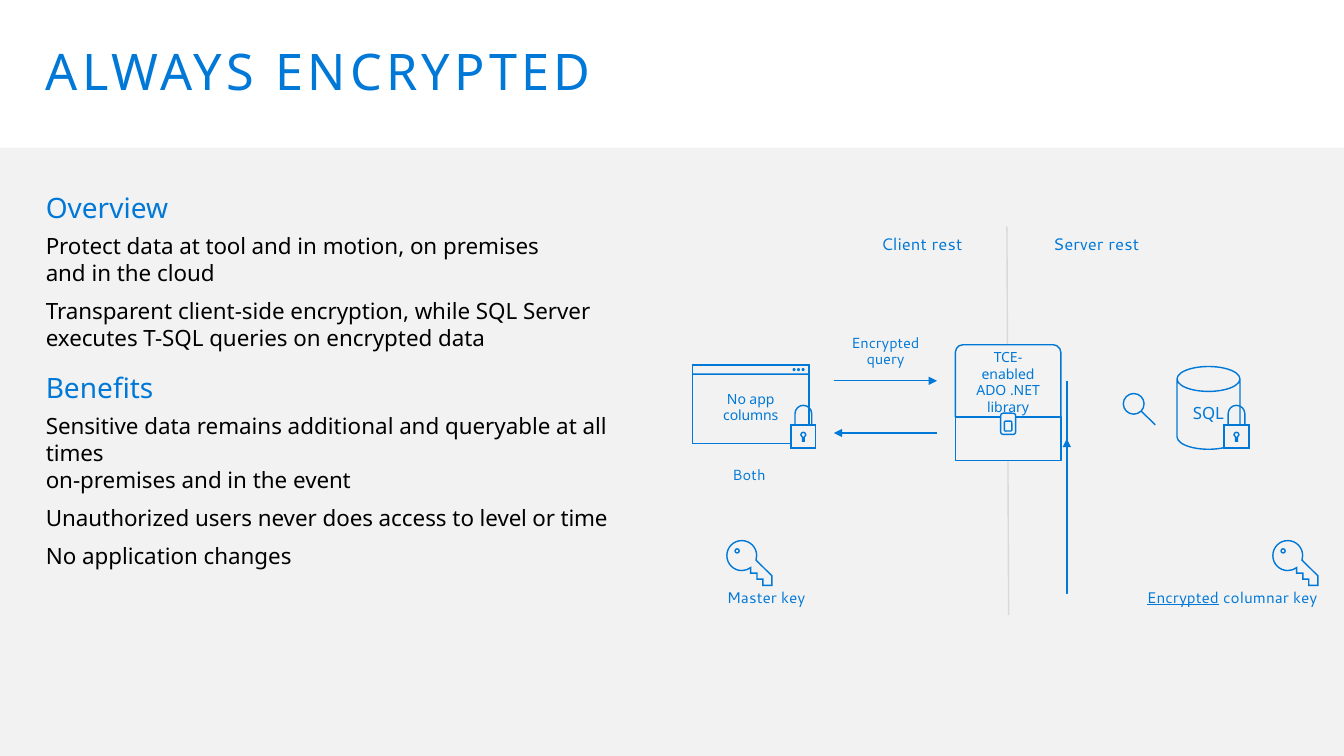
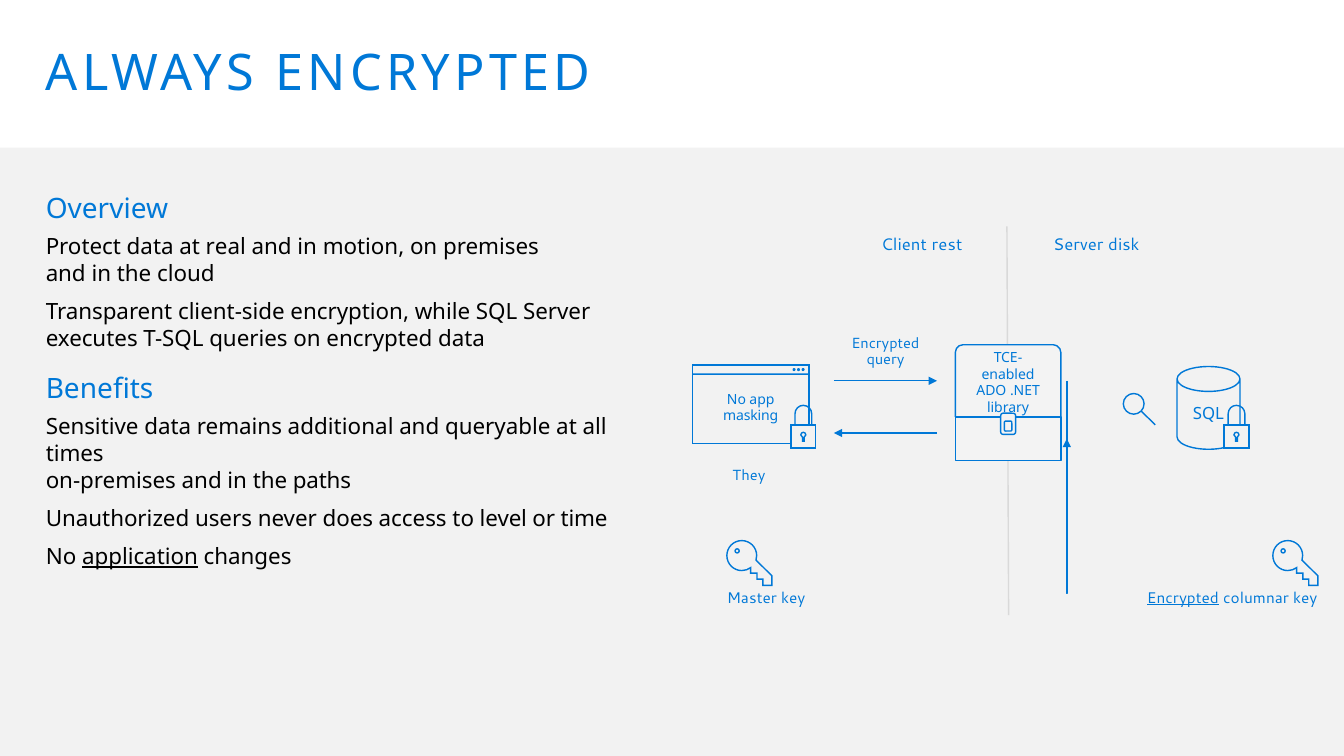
Server rest: rest -> disk
tool: tool -> real
columns: columns -> masking
Both: Both -> They
event: event -> paths
application underline: none -> present
